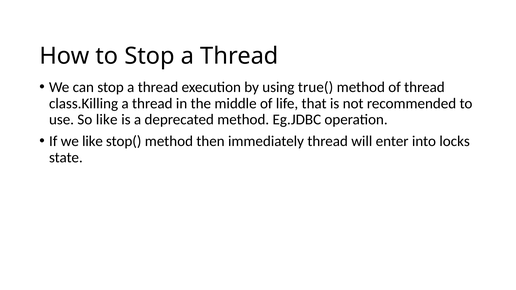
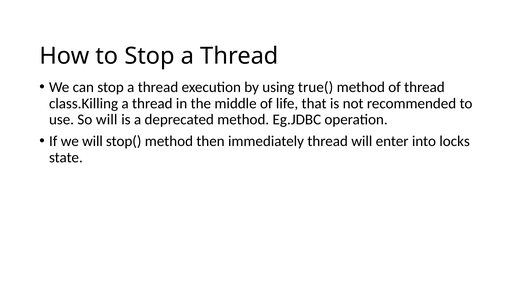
So like: like -> will
we like: like -> will
